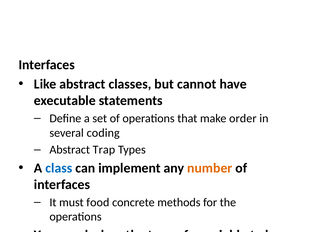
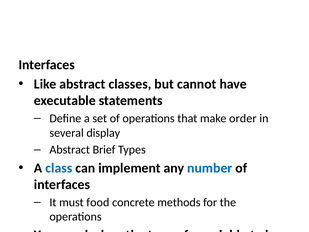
coding: coding -> display
Trap: Trap -> Brief
number colour: orange -> blue
